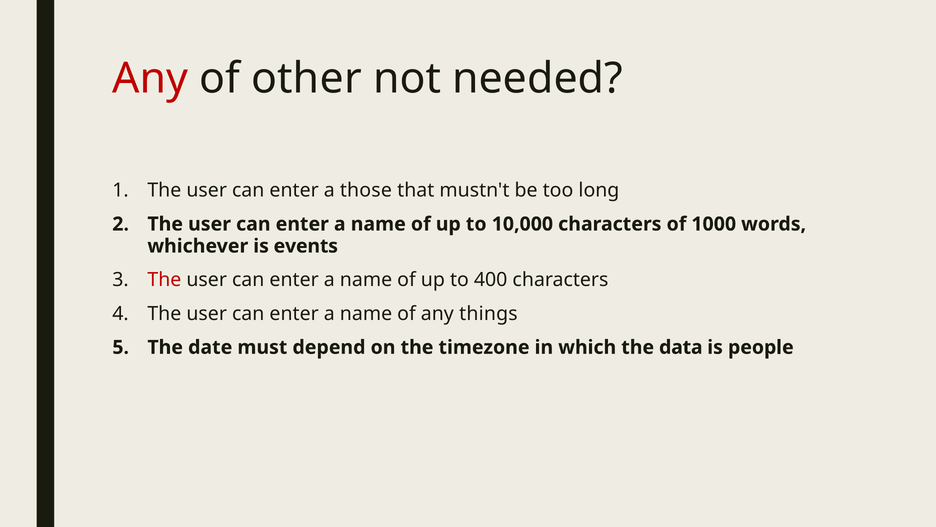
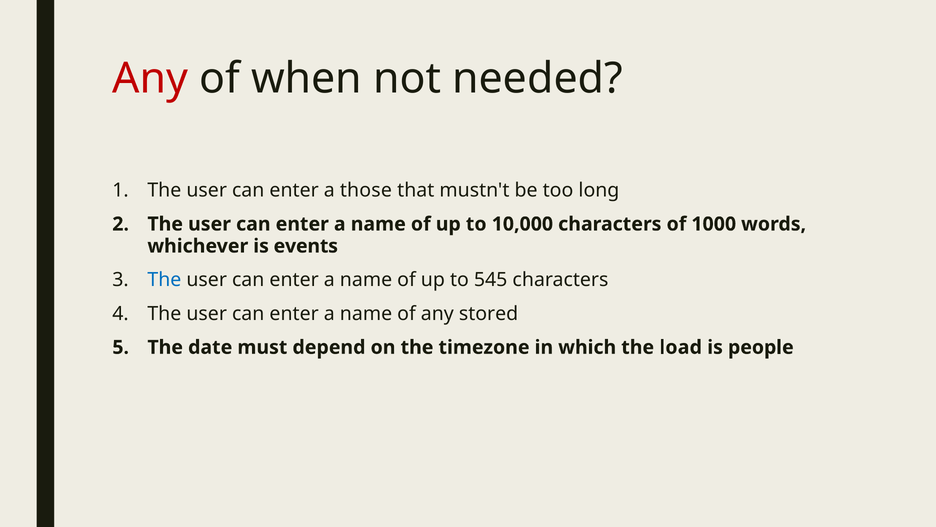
other: other -> when
The at (164, 280) colour: red -> blue
400: 400 -> 545
things: things -> stored
data: data -> load
